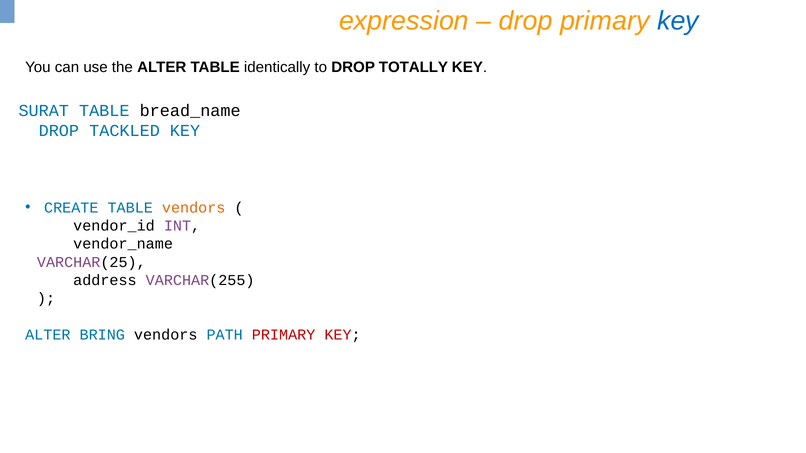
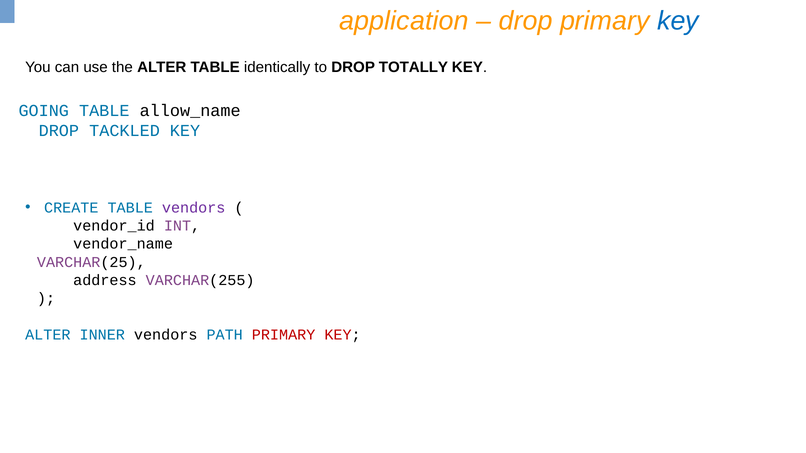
expression: expression -> application
SURAT: SURAT -> GOING
bread_name: bread_name -> allow_name
vendors at (194, 208) colour: orange -> purple
BRING: BRING -> INNER
